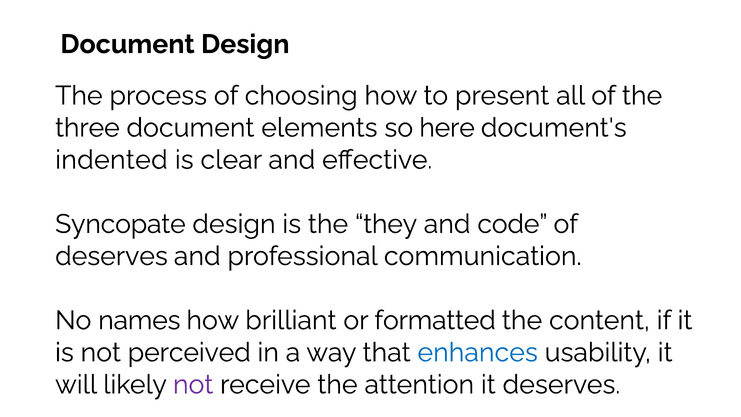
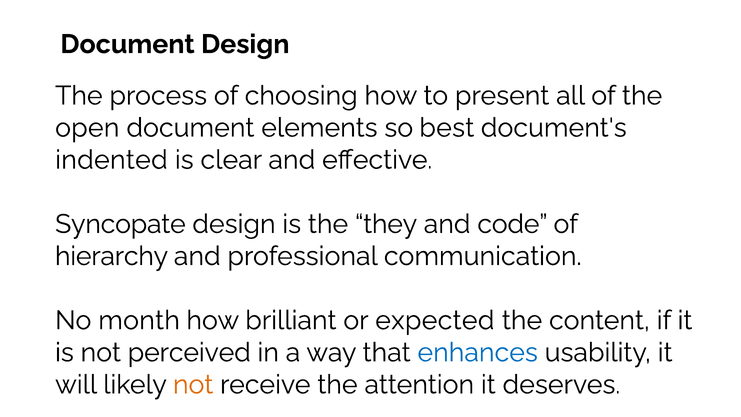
three: three -> open
here: here -> best
deserves at (111, 256): deserves -> hierarchy
names: names -> month
formatted: formatted -> expected
not at (193, 384) colour: purple -> orange
